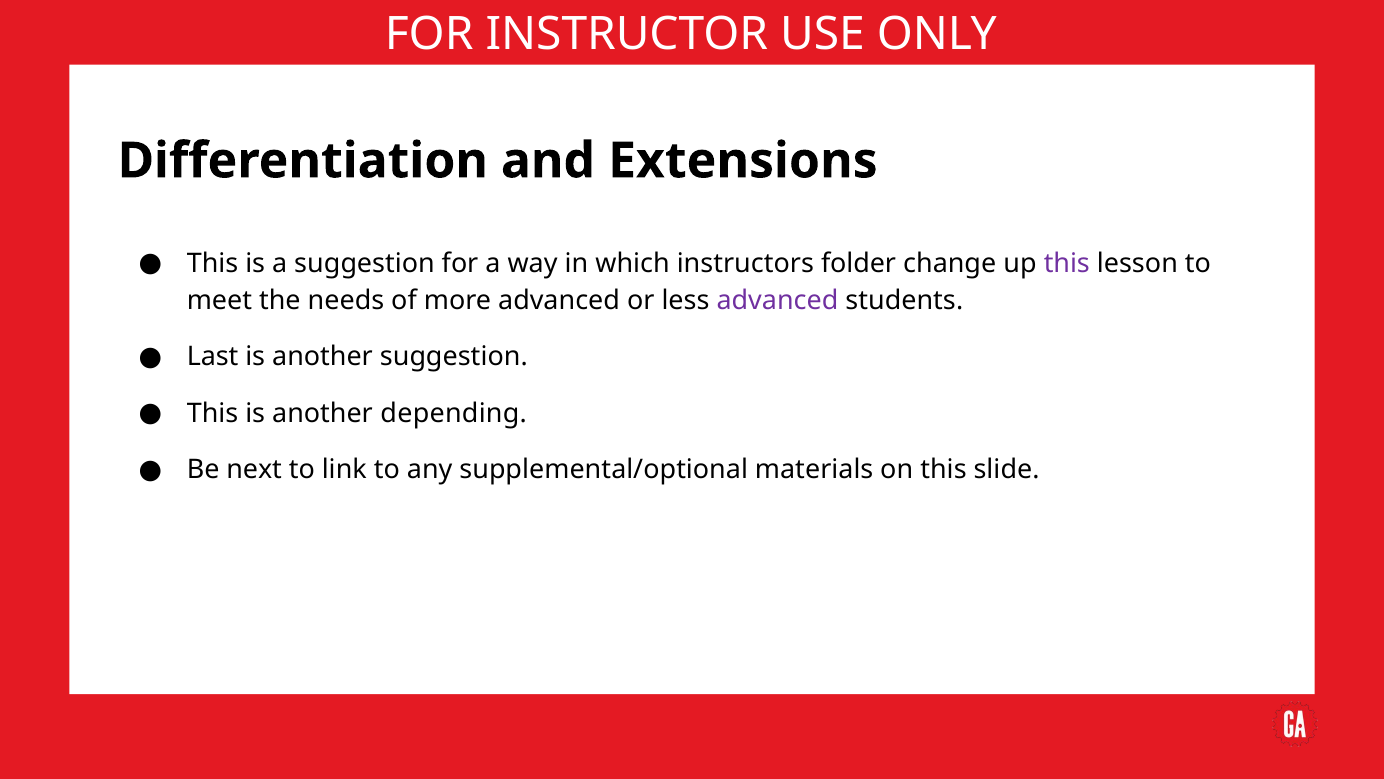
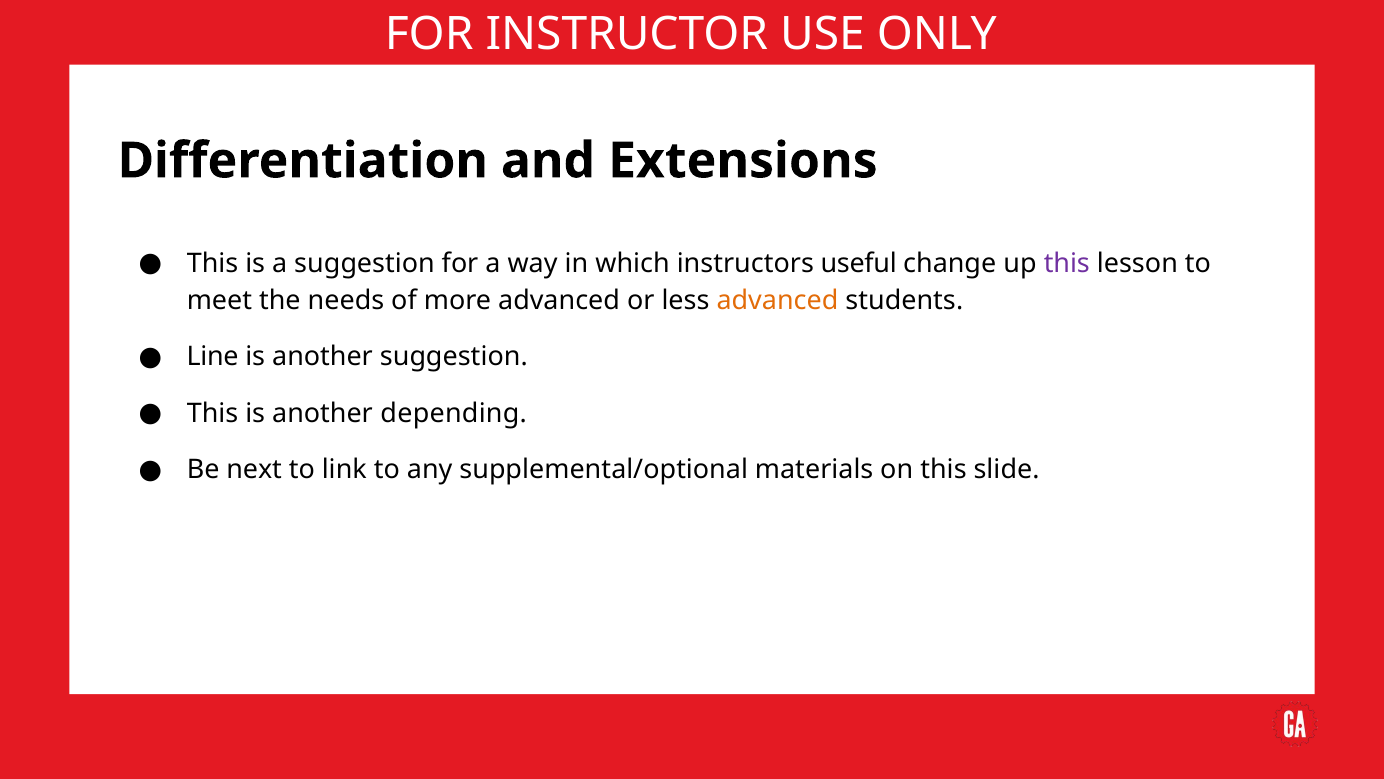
folder: folder -> useful
advanced at (777, 300) colour: purple -> orange
Last: Last -> Line
